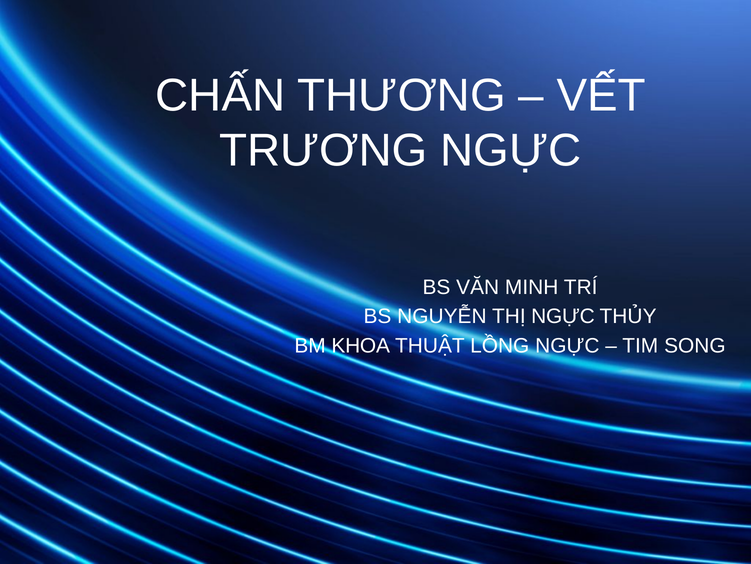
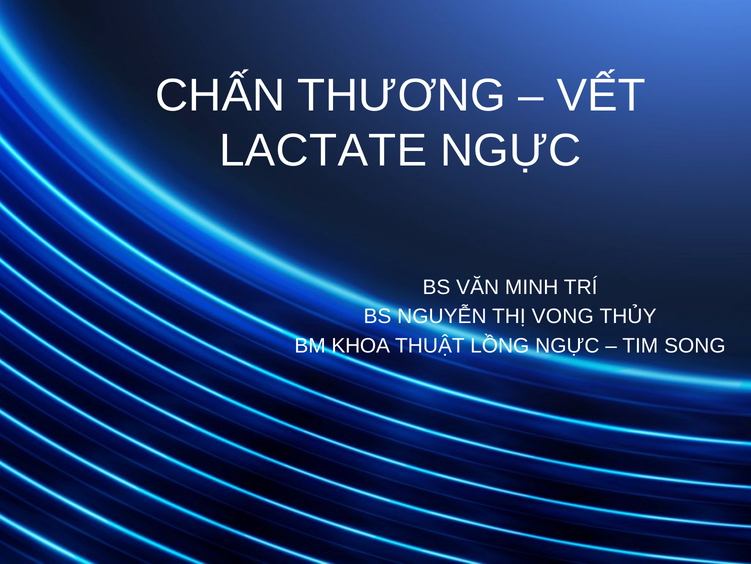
TRƯƠNG: TRƯƠNG -> LACTATE
THỊ NGỰC: NGỰC -> VONG
